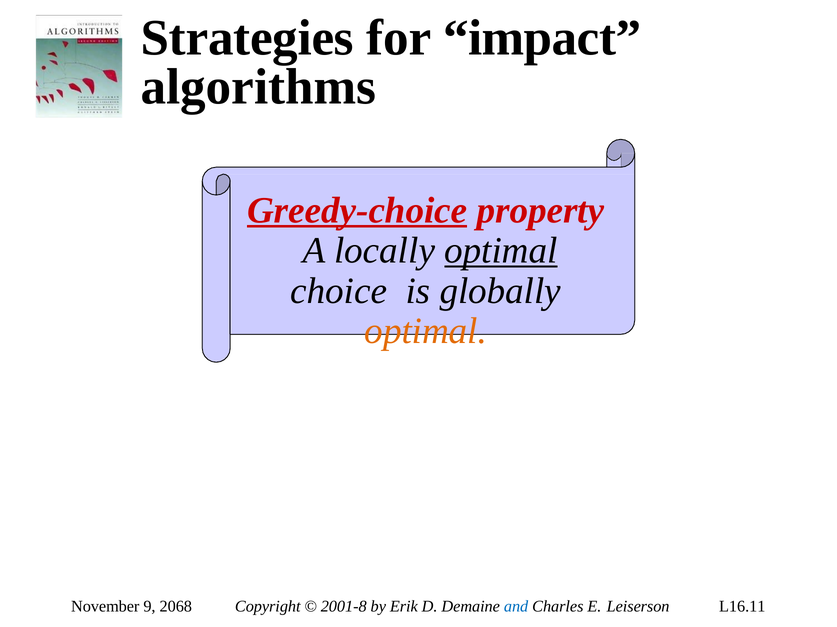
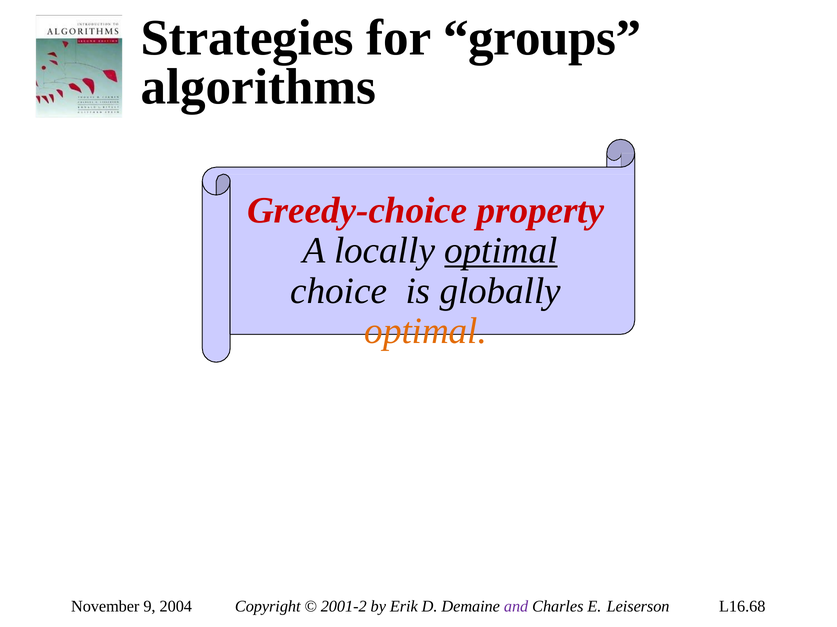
impact: impact -> groups
Greedy-choice underline: present -> none
2068: 2068 -> 2004
2001-8: 2001-8 -> 2001-2
and colour: blue -> purple
L16.11: L16.11 -> L16.68
